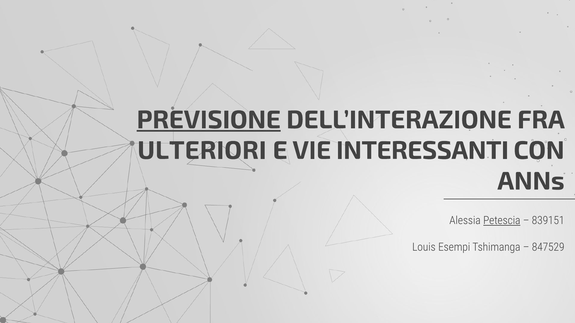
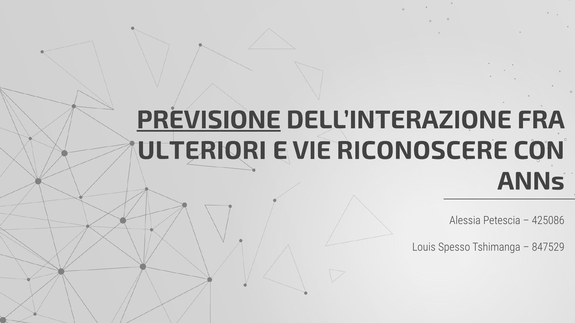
INTERESSANTI: INTERESSANTI -> RICONOSCERE
Petescia underline: present -> none
839151: 839151 -> 425086
Esempi: Esempi -> Spesso
